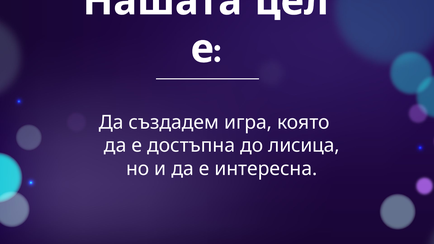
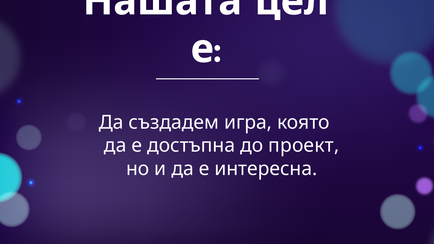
лисица: лисица -> проект
